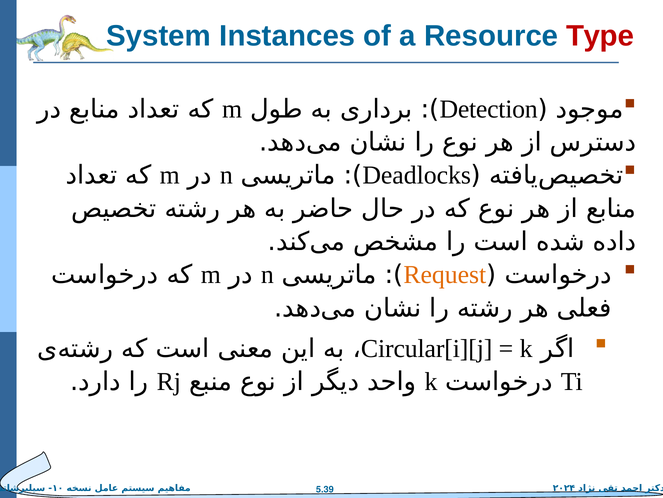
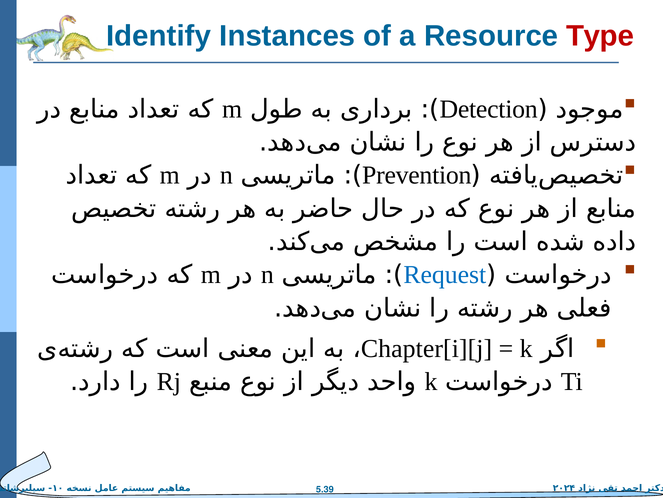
System: System -> Identify
Deadlocks: Deadlocks -> Prevention
Request colour: orange -> blue
Circular[i][j: Circular[i][j -> Chapter[i][j
